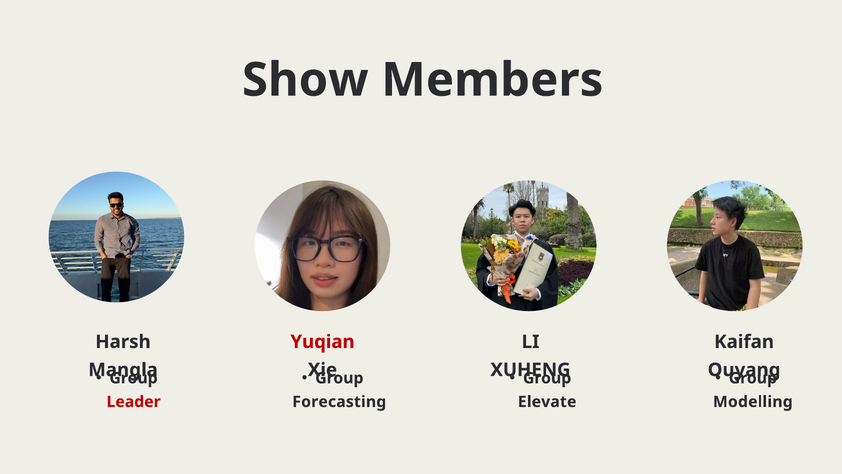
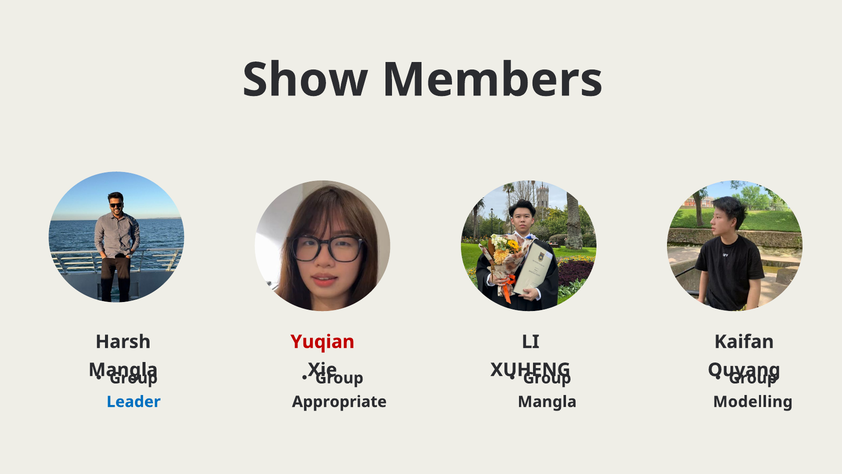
Leader colour: red -> blue
Forecasting: Forecasting -> Appropriate
Elevate at (547, 402): Elevate -> Mangla
